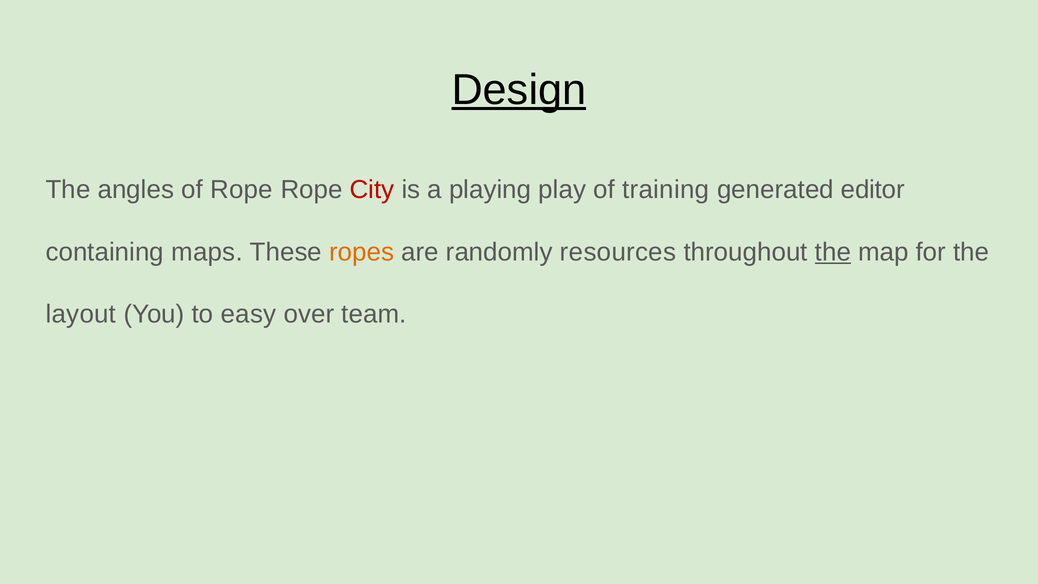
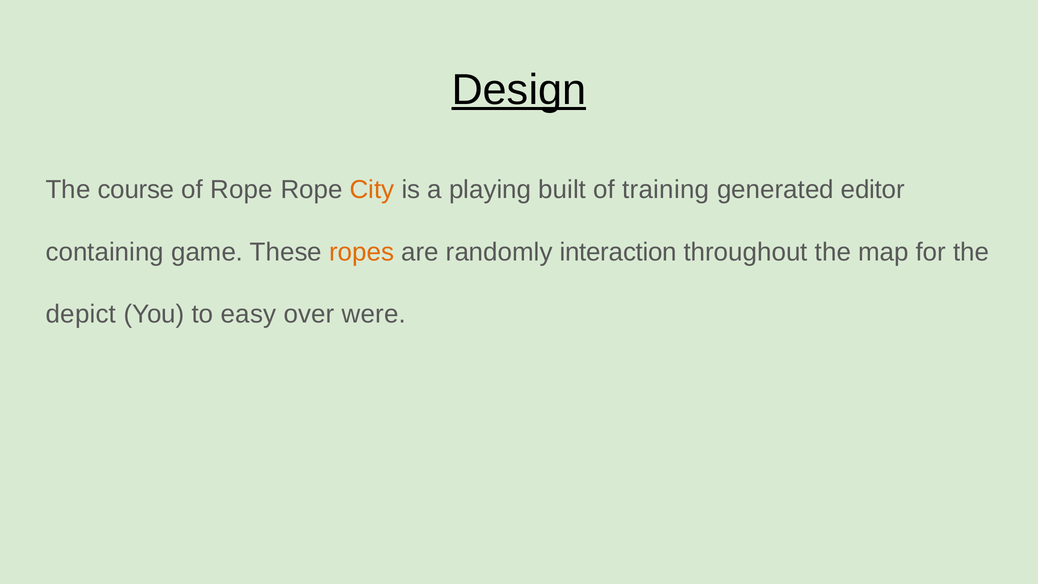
angles: angles -> course
City colour: red -> orange
play: play -> built
maps: maps -> game
resources: resources -> interaction
the at (833, 252) underline: present -> none
layout: layout -> depict
team: team -> were
